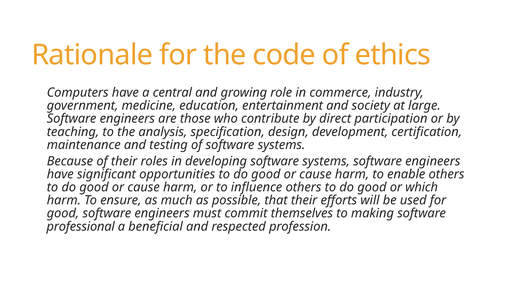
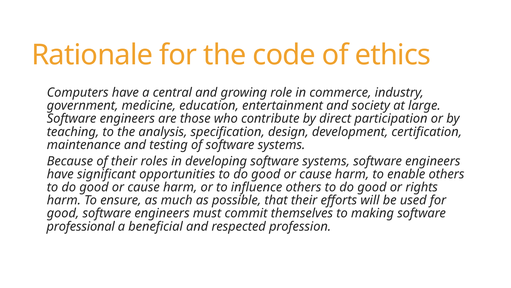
which: which -> rights
